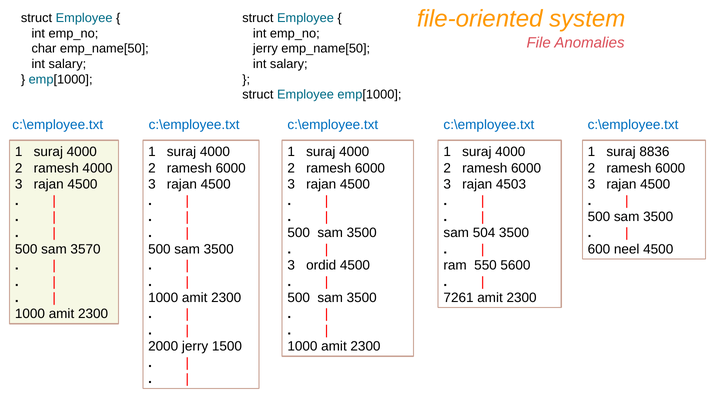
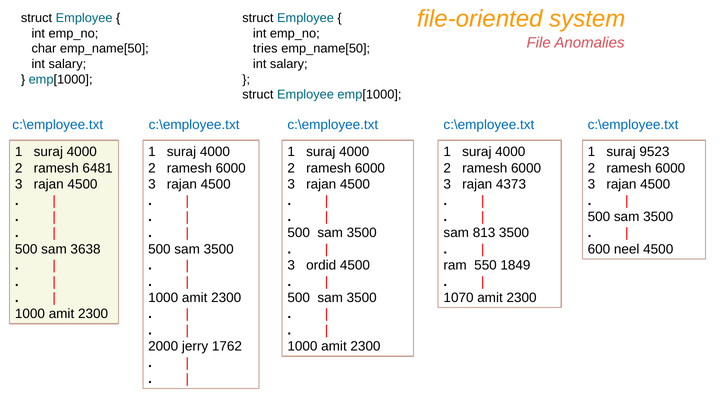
jerry at (265, 49): jerry -> tries
8836: 8836 -> 9523
ramesh 4000: 4000 -> 6481
4503: 4503 -> 4373
504: 504 -> 813
3570: 3570 -> 3638
5600: 5600 -> 1849
7261: 7261 -> 1070
1500: 1500 -> 1762
